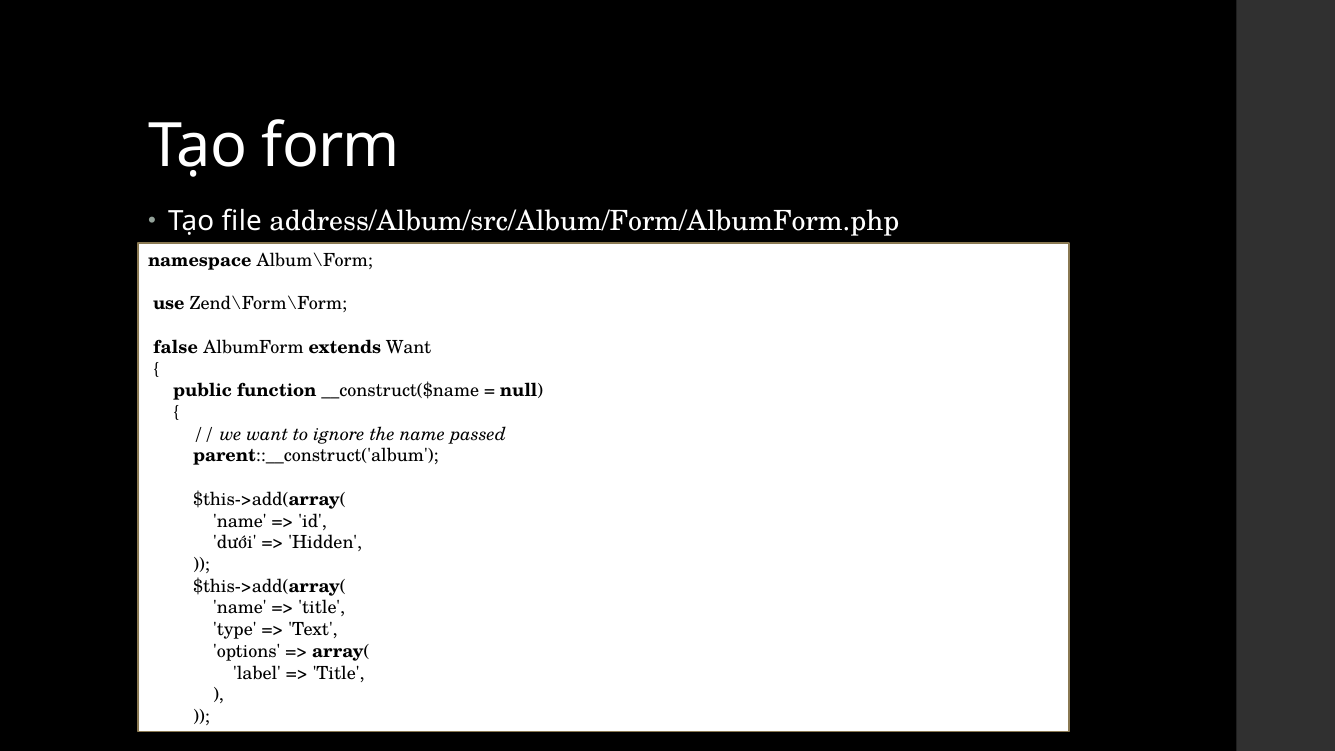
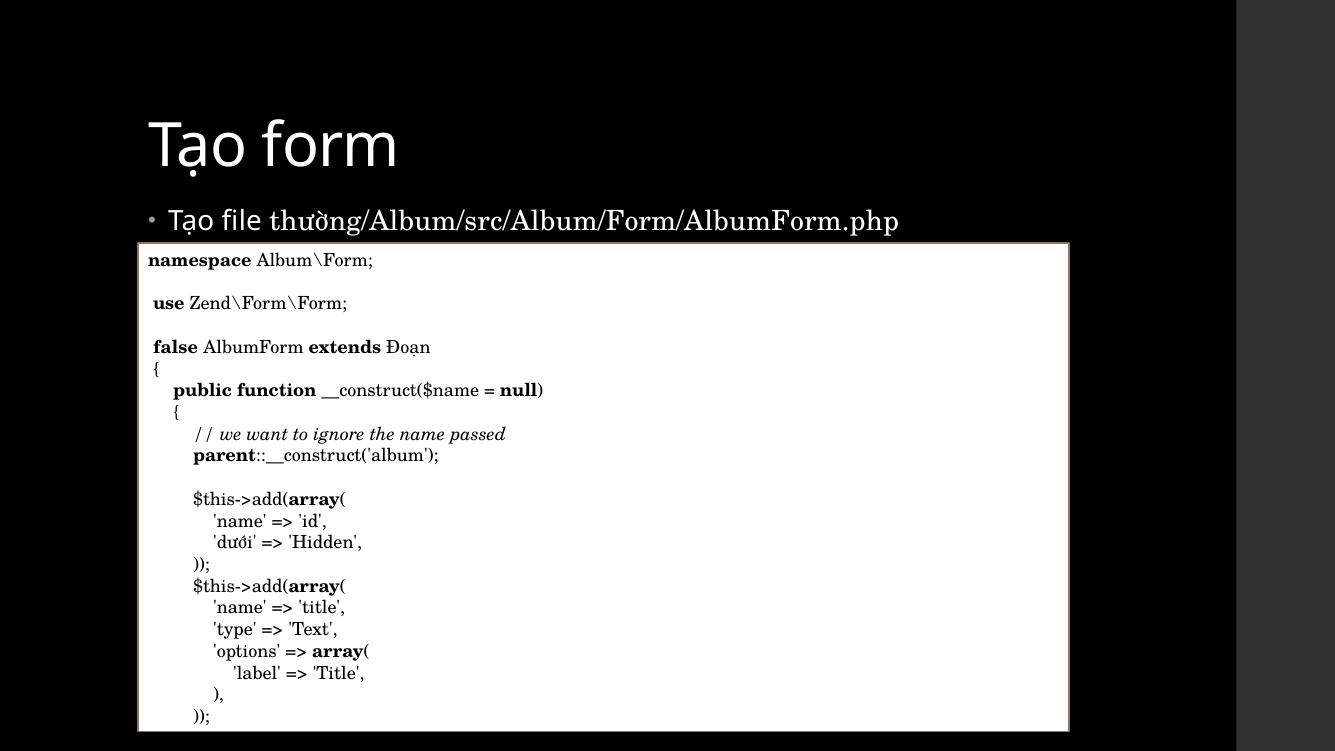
address/Album/src/Album/Form/AlbumForm.php: address/Album/src/Album/Form/AlbumForm.php -> thường/Album/src/Album/Form/AlbumForm.php
extends Want: Want -> Đoạn
